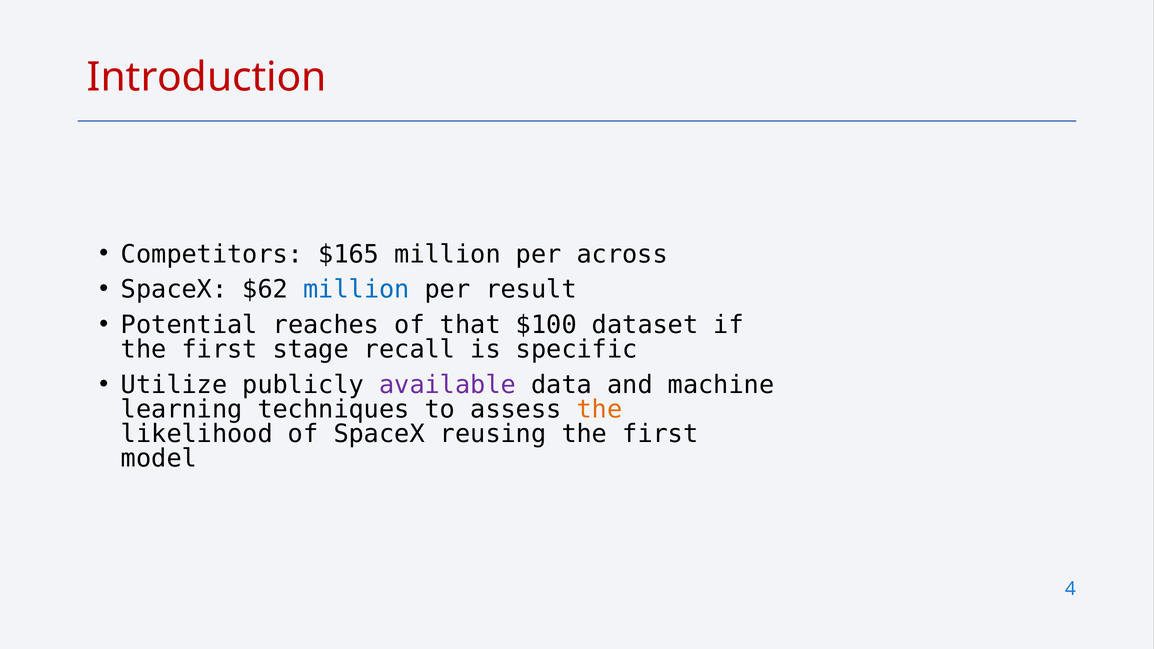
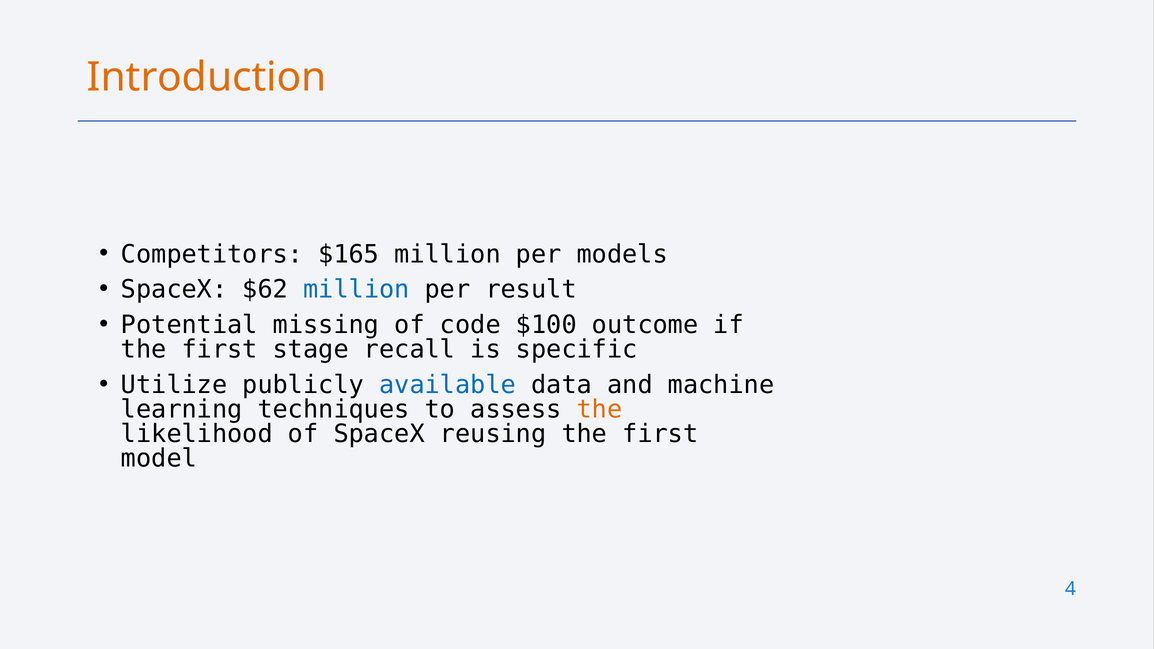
Introduction colour: red -> orange
across: across -> models
reaches: reaches -> missing
that: that -> code
dataset: dataset -> outcome
available colour: purple -> blue
